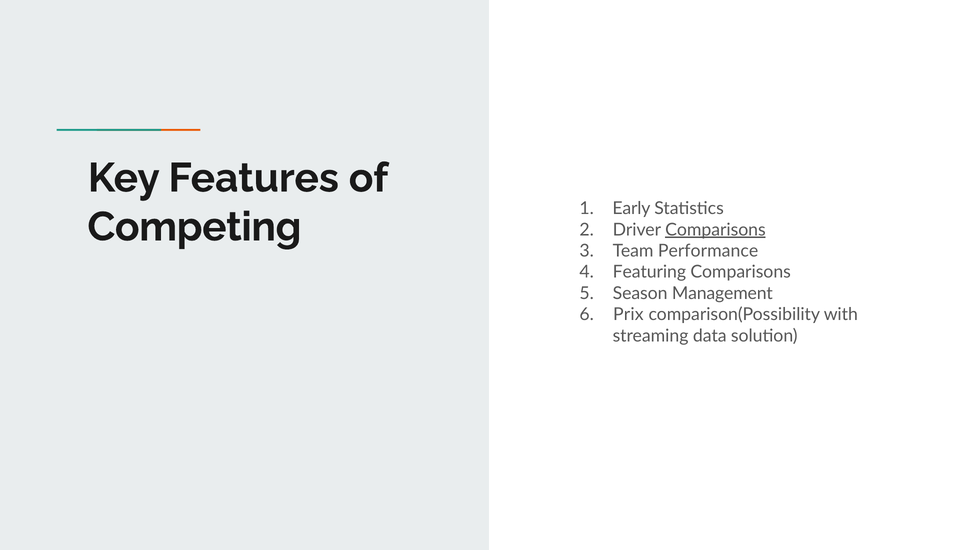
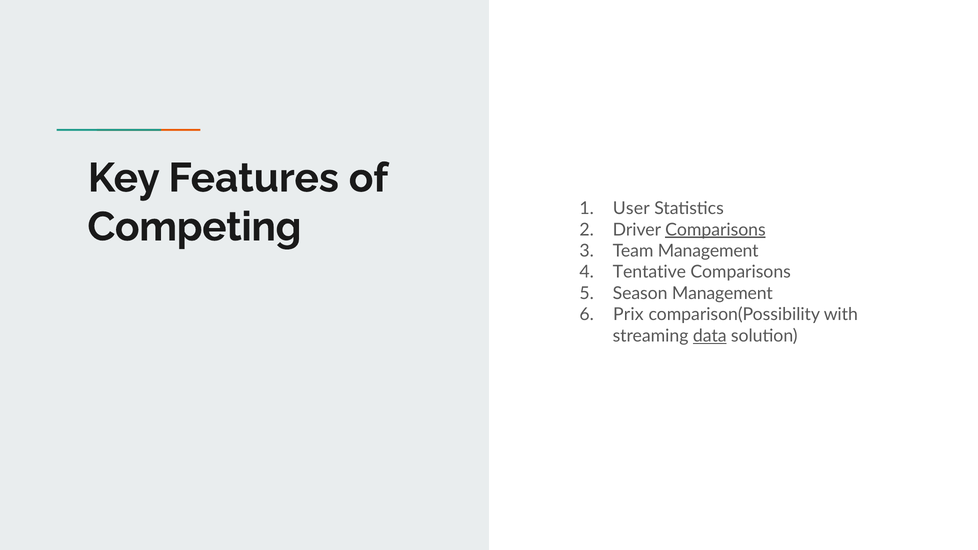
Early: Early -> User
Team Performance: Performance -> Management
Featuring: Featuring -> Tentative
data underline: none -> present
